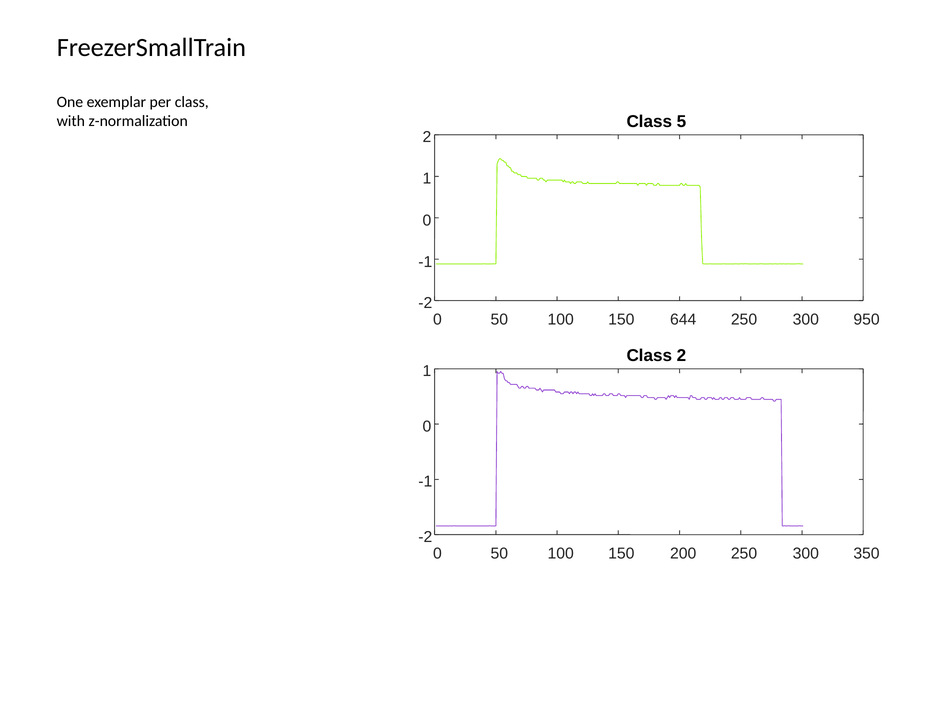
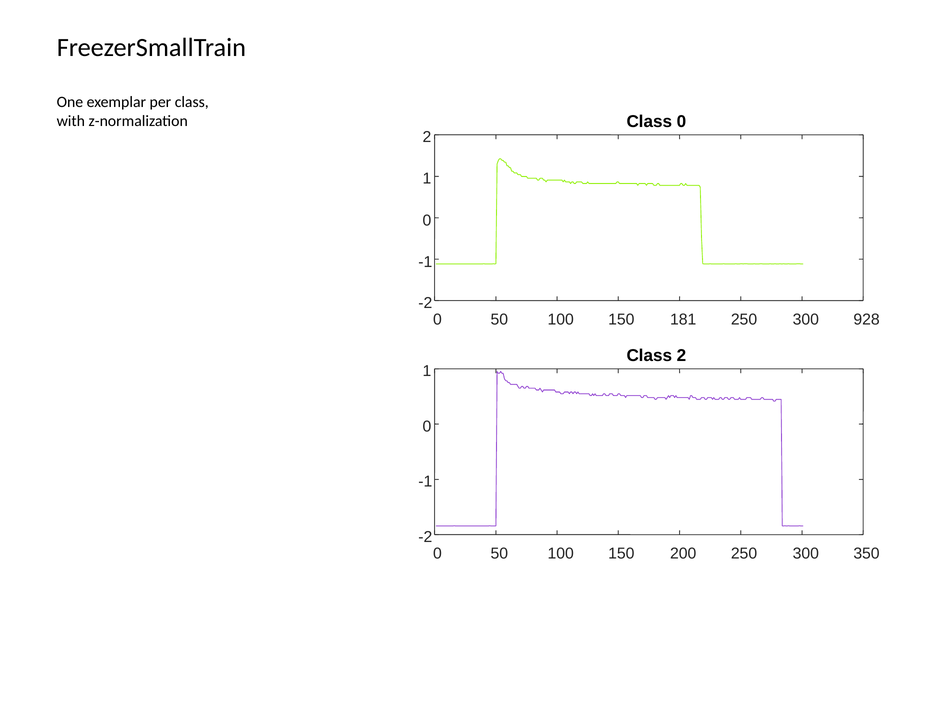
Class 5: 5 -> 0
644: 644 -> 181
950: 950 -> 928
